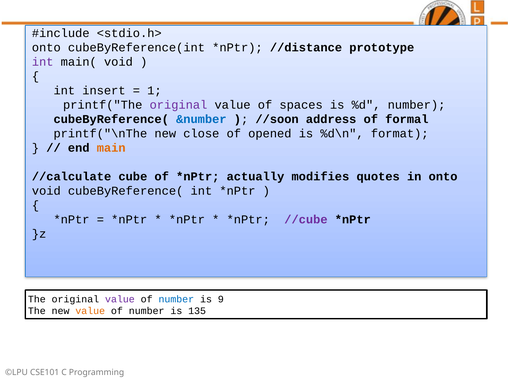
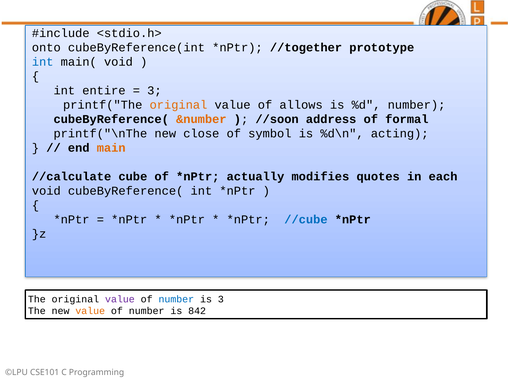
//distance: //distance -> //together
int at (43, 62) colour: purple -> blue
insert: insert -> entire
1 at (154, 91): 1 -> 3
original at (178, 105) colour: purple -> orange
spaces: spaces -> allows
&number colour: blue -> orange
opened: opened -> symbol
format: format -> acting
in onto: onto -> each
//cube colour: purple -> blue
is 9: 9 -> 3
135: 135 -> 842
